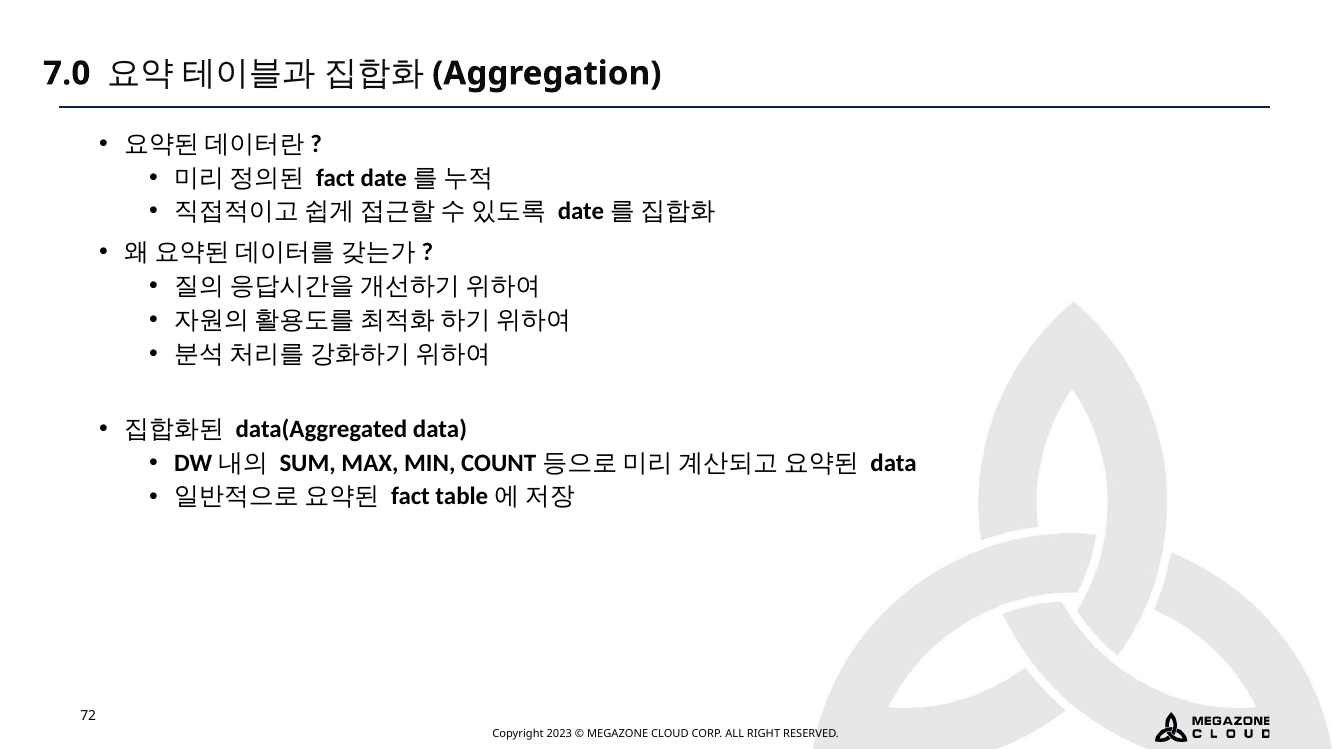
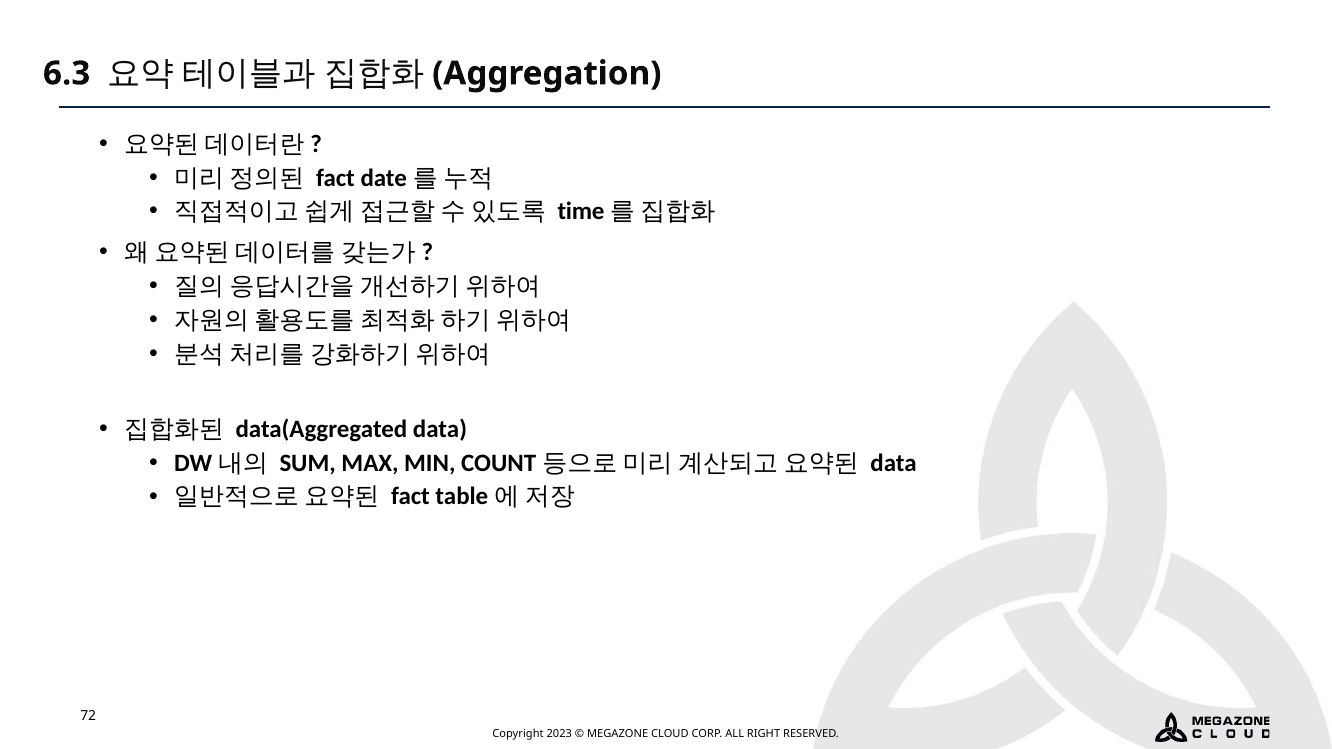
7.0: 7.0 -> 6.3
date at (581, 212): date -> time
